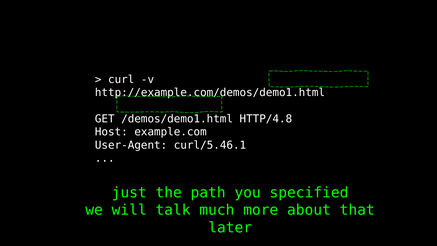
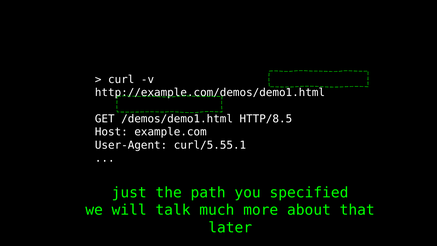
HTTP/4.8: HTTP/4.8 -> HTTP/8.5
curl/5.46.1: curl/5.46.1 -> curl/5.55.1
